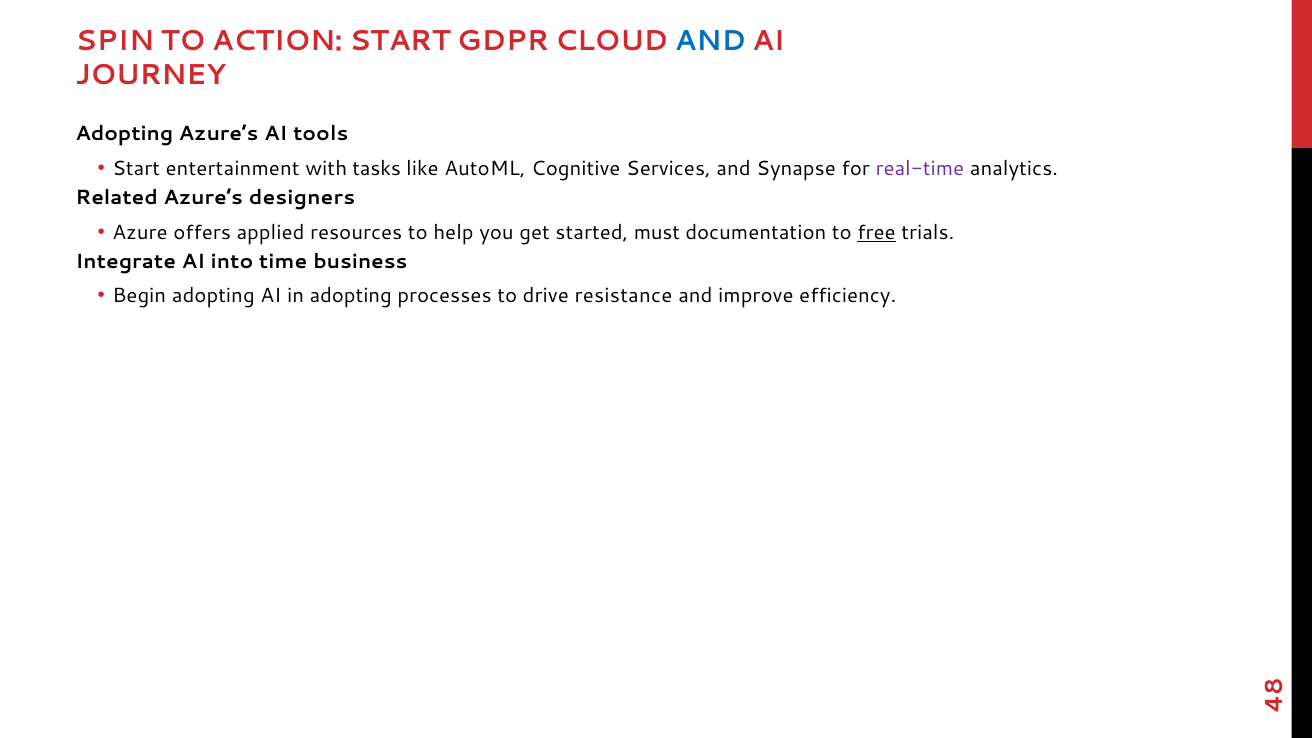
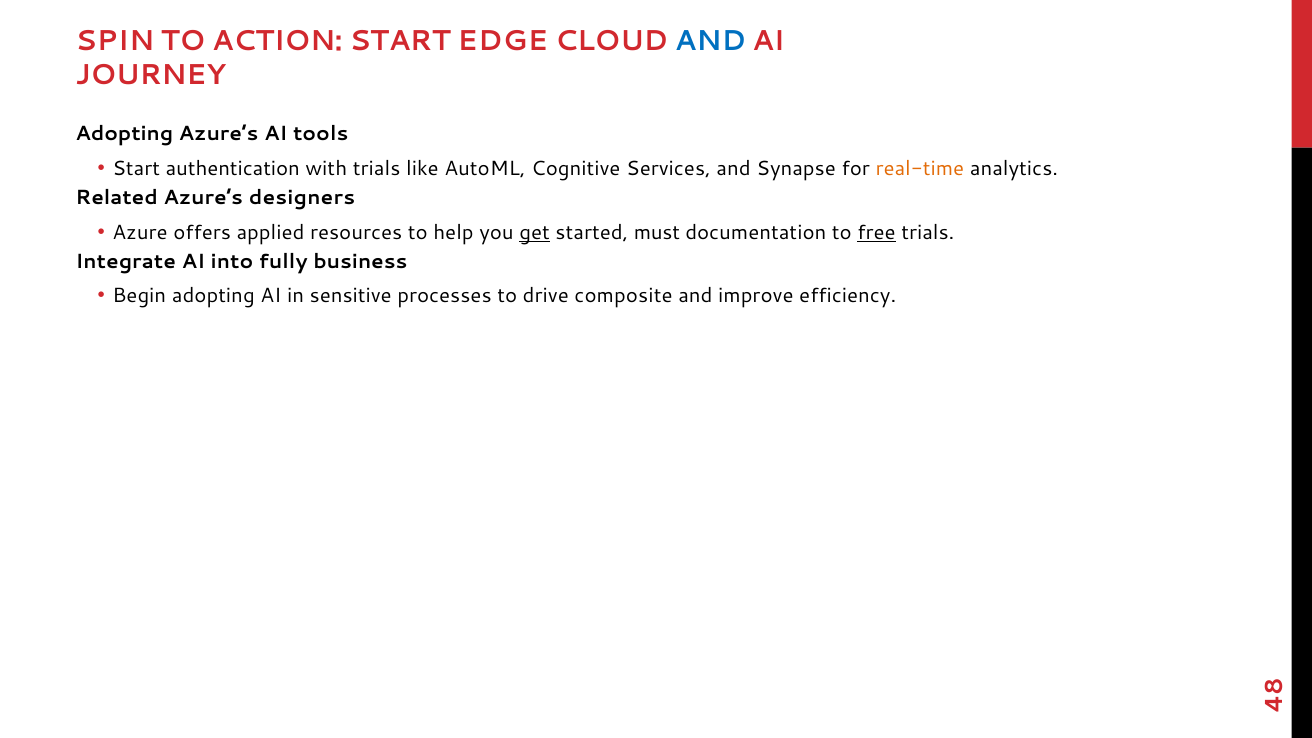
GDPR: GDPR -> EDGE
entertainment: entertainment -> authentication
with tasks: tasks -> trials
real-time colour: purple -> orange
get underline: none -> present
time: time -> fully
in adopting: adopting -> sensitive
resistance: resistance -> composite
